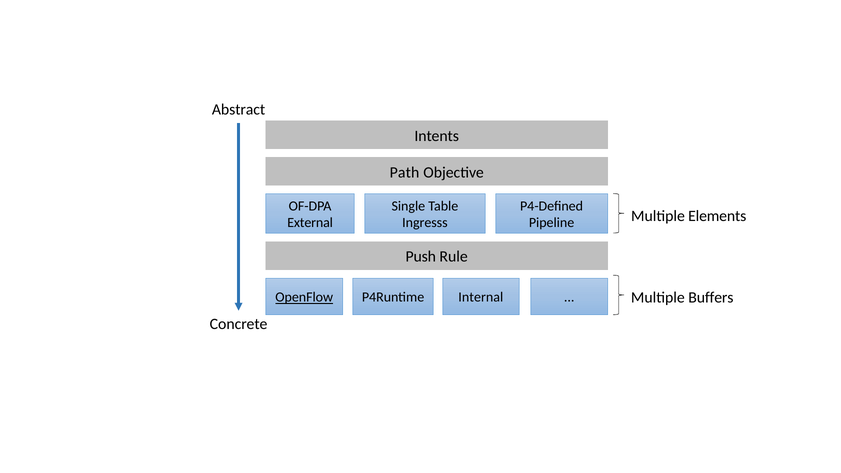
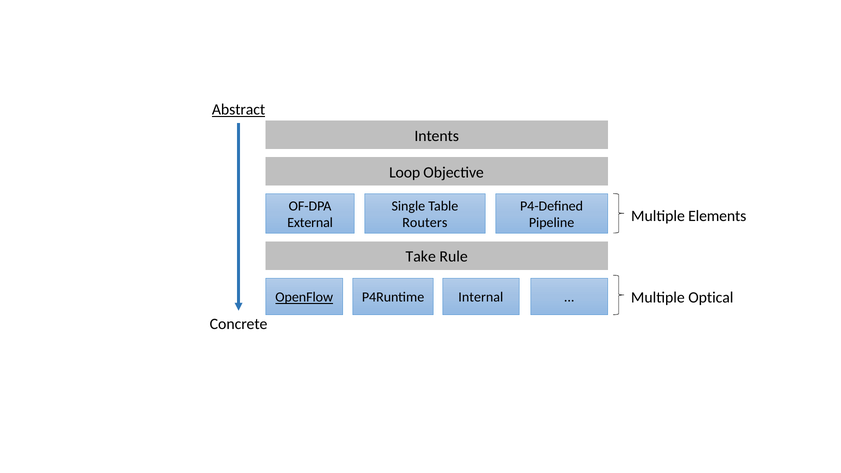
Abstract underline: none -> present
Path: Path -> Loop
Ingresss: Ingresss -> Routers
Push: Push -> Take
Buffers: Buffers -> Optical
